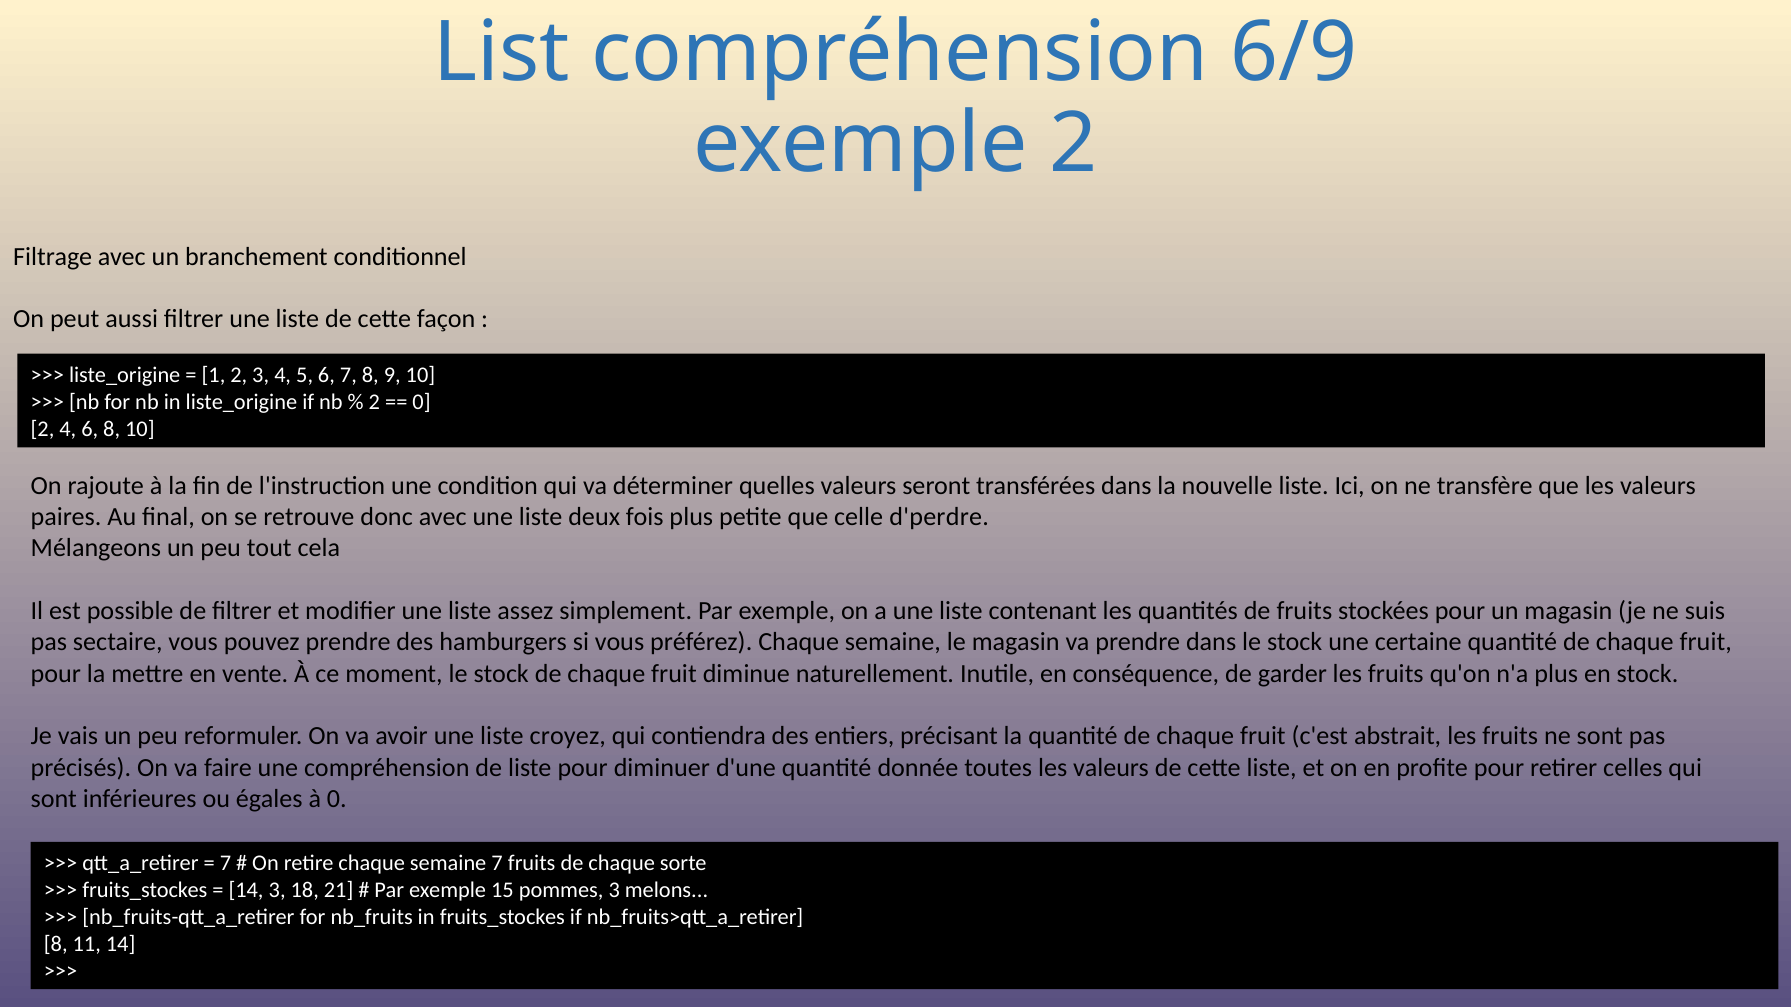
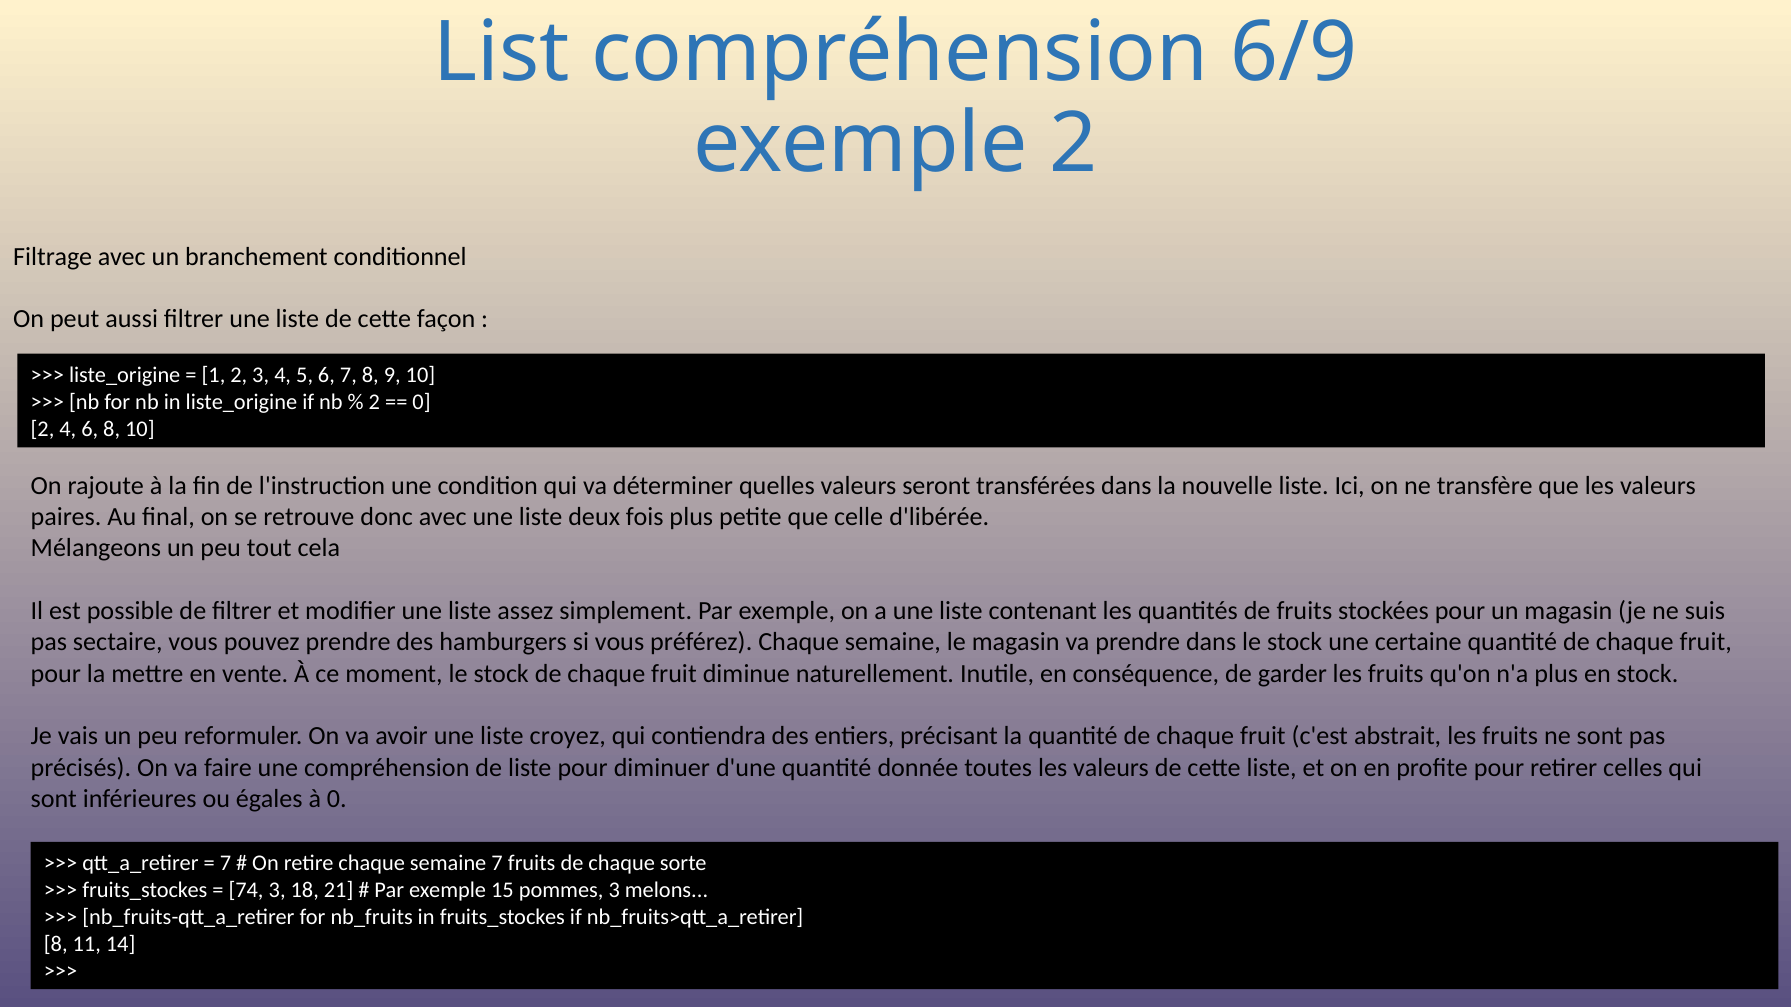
d'perdre: d'perdre -> d'libérée
14 at (246, 891): 14 -> 74
